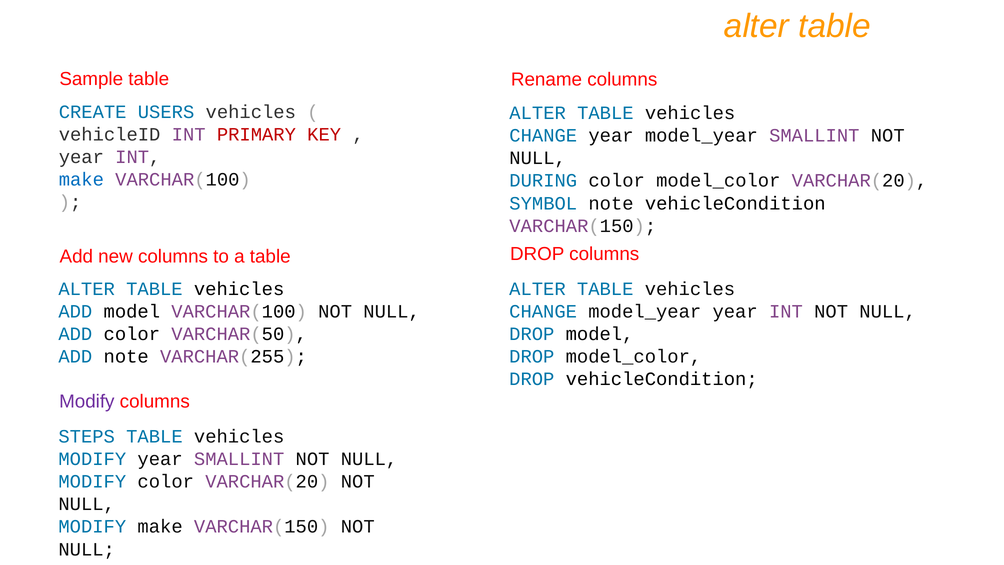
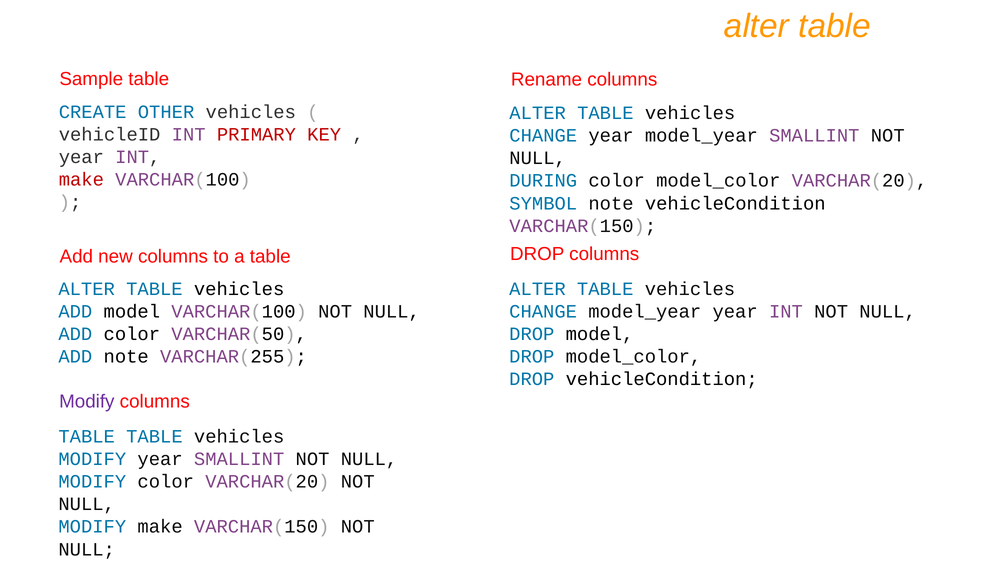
USERS: USERS -> OTHER
make at (81, 180) colour: blue -> red
STEPS at (87, 436): STEPS -> TABLE
